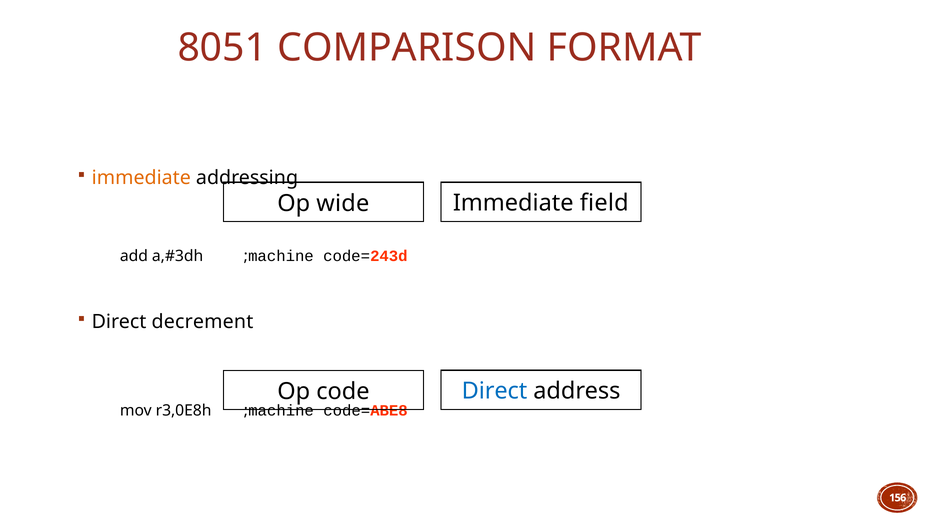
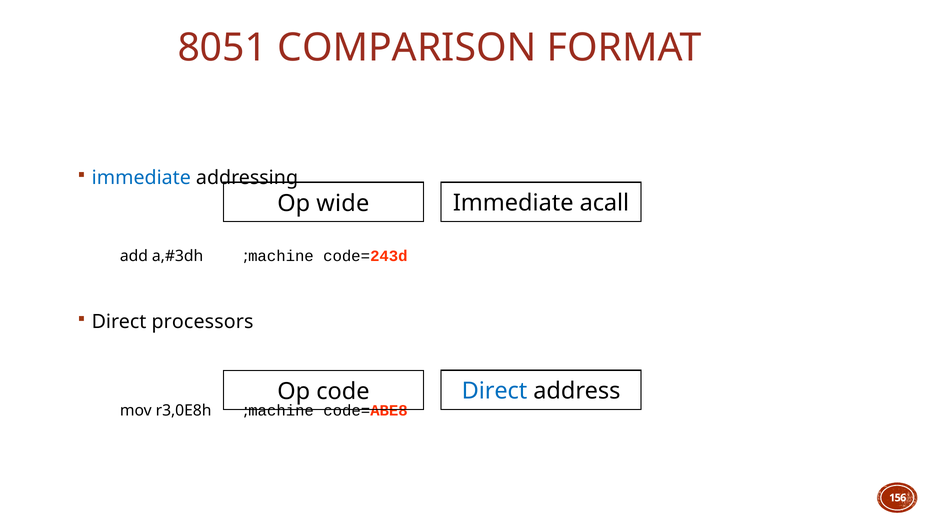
immediate at (141, 178) colour: orange -> blue
field: field -> acall
decrement: decrement -> processors
